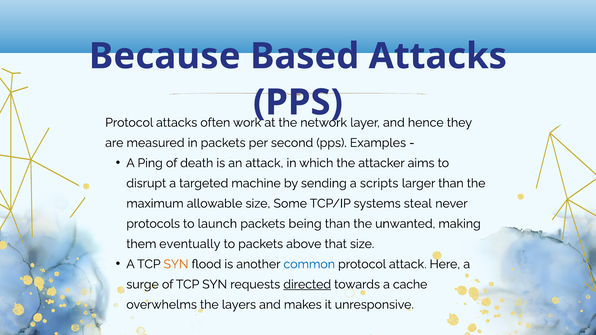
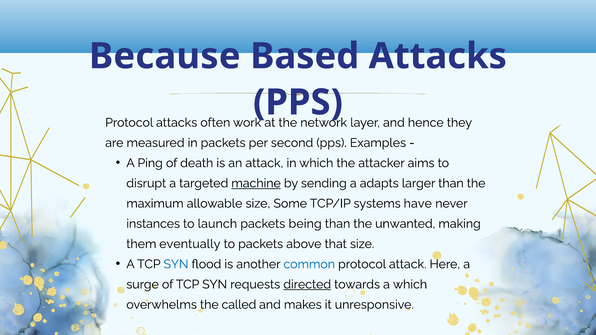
machine underline: none -> present
scripts: scripts -> adapts
steal: steal -> have
protocols: protocols -> instances
SYN at (176, 264) colour: orange -> blue
a cache: cache -> which
layers: layers -> called
